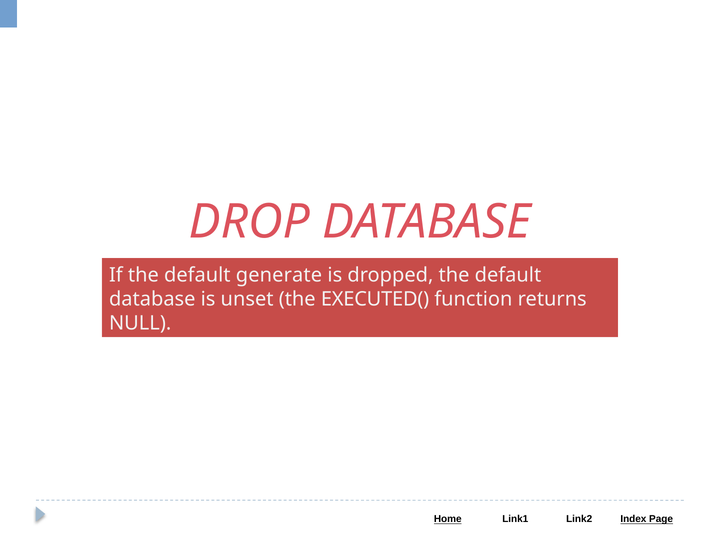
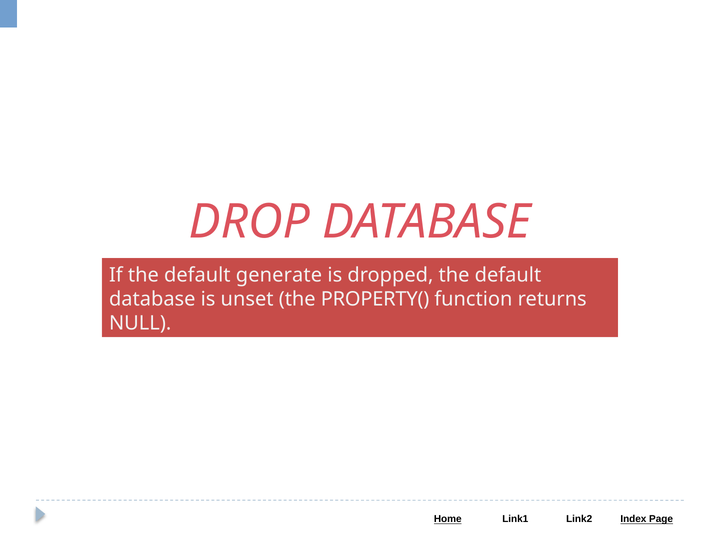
EXECUTED(: EXECUTED( -> PROPERTY(
